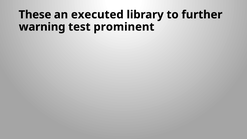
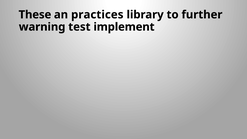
executed: executed -> practices
prominent: prominent -> implement
